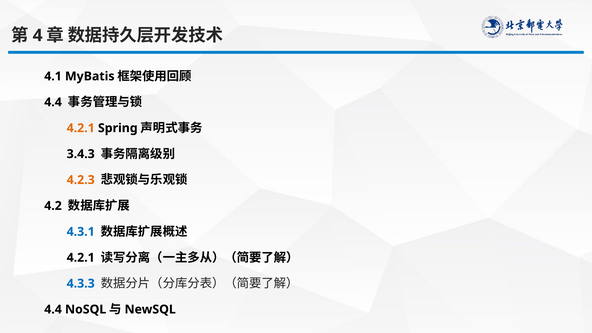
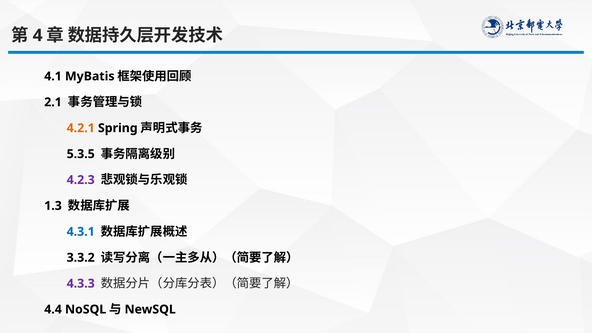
4.4 at (53, 102): 4.4 -> 2.1
3.4.3: 3.4.3 -> 5.3.5
4.2.3 colour: orange -> purple
4.2: 4.2 -> 1.3
4.2.1 at (81, 258): 4.2.1 -> 3.3.2
4.3.3 colour: blue -> purple
